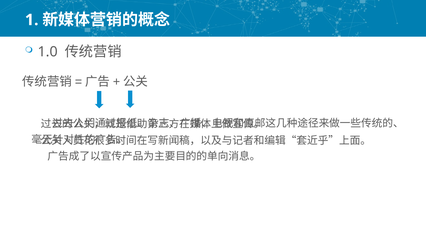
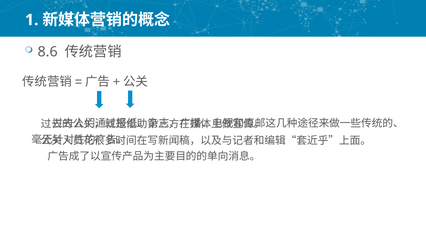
1.0: 1.0 -> 8.6
